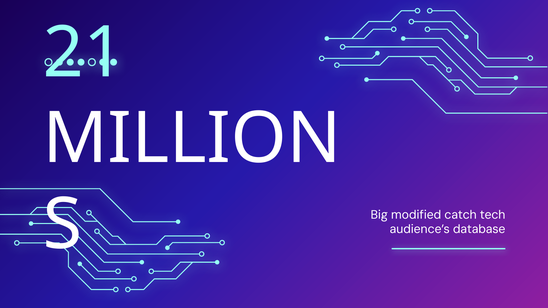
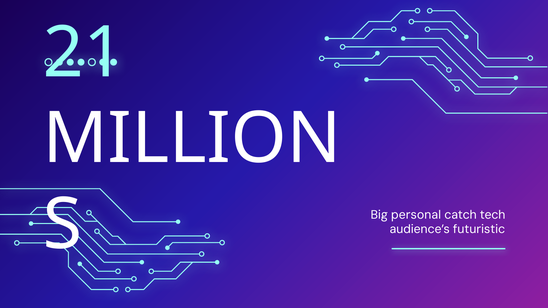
modified: modified -> personal
database: database -> futuristic
